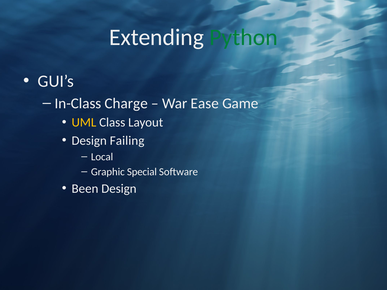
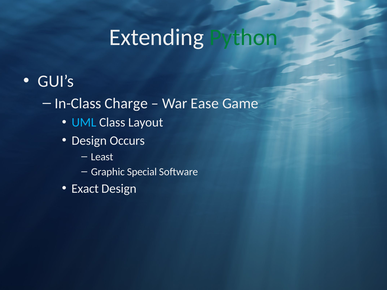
UML colour: yellow -> light blue
Failing: Failing -> Occurs
Local: Local -> Least
Been: Been -> Exact
